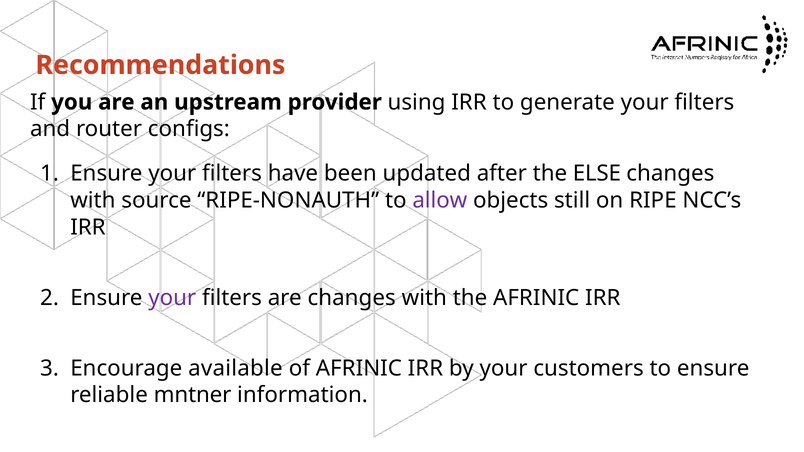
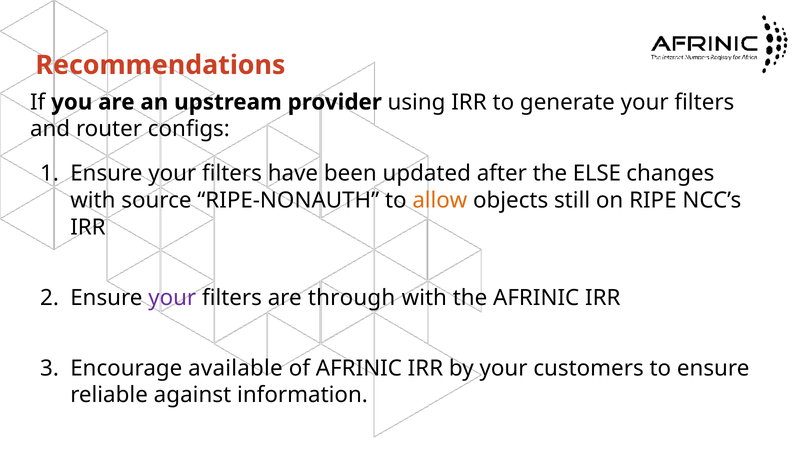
allow colour: purple -> orange
are changes: changes -> through
mntner: mntner -> against
